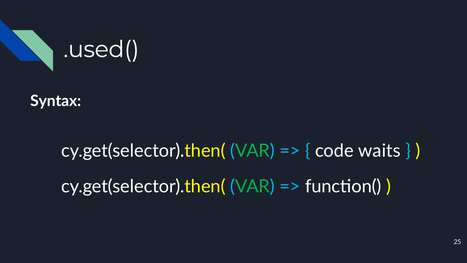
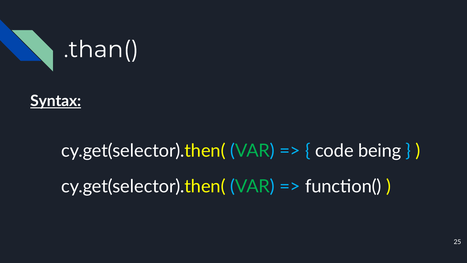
.used(: .used( -> .than(
Syntax underline: none -> present
waits: waits -> being
